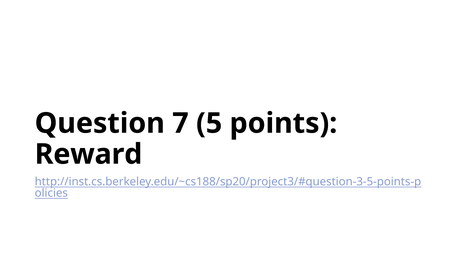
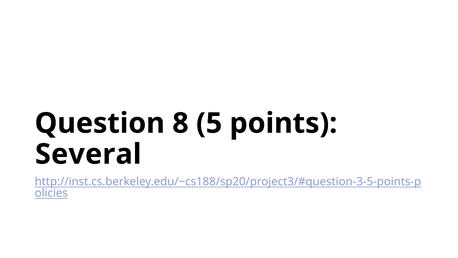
7: 7 -> 8
Reward: Reward -> Several
